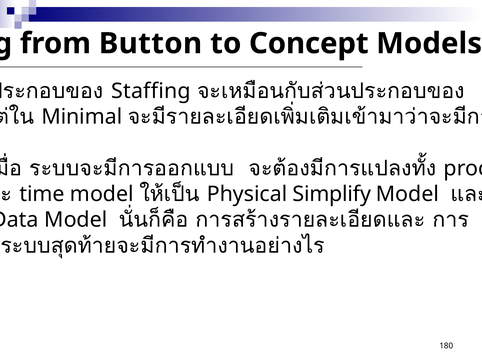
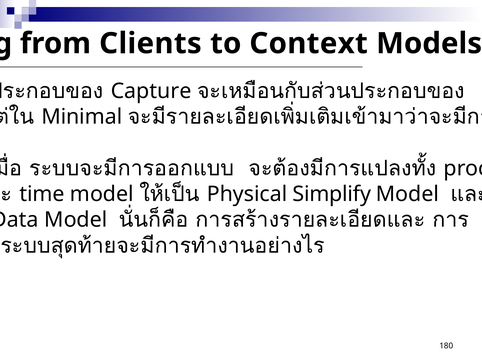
Button: Button -> Clients
Concept: Concept -> Context
Staffing: Staffing -> Capture
